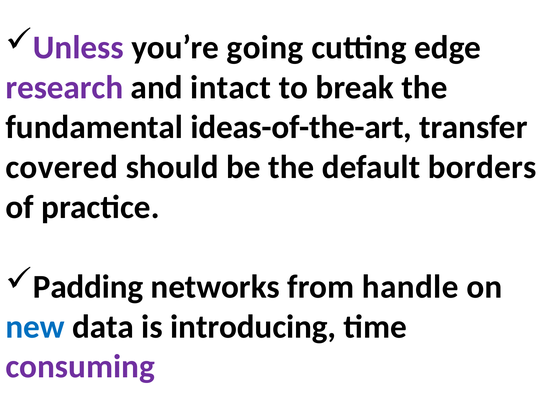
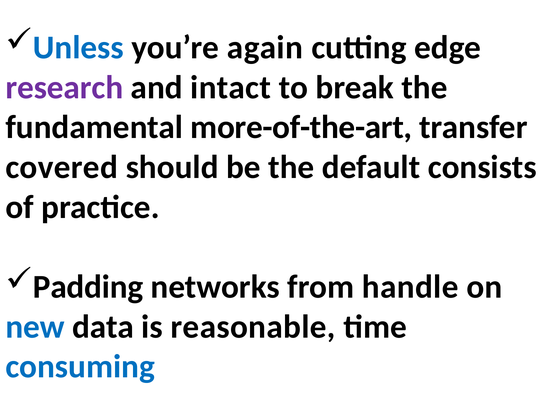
Unless colour: purple -> blue
going: going -> again
ideas-of-the-art: ideas-of-the-art -> more-of-the-art
borders: borders -> consists
introducing: introducing -> reasonable
consuming colour: purple -> blue
